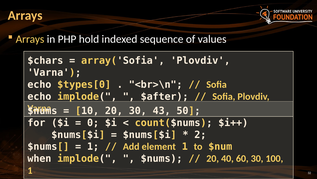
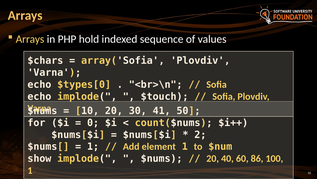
$after: $after -> $touch
43: 43 -> 41
when: when -> show
60 30: 30 -> 86
